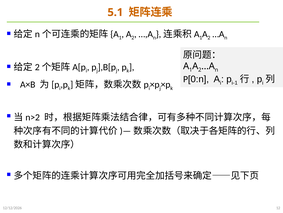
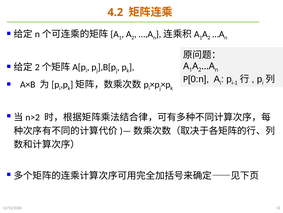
5.1: 5.1 -> 4.2
